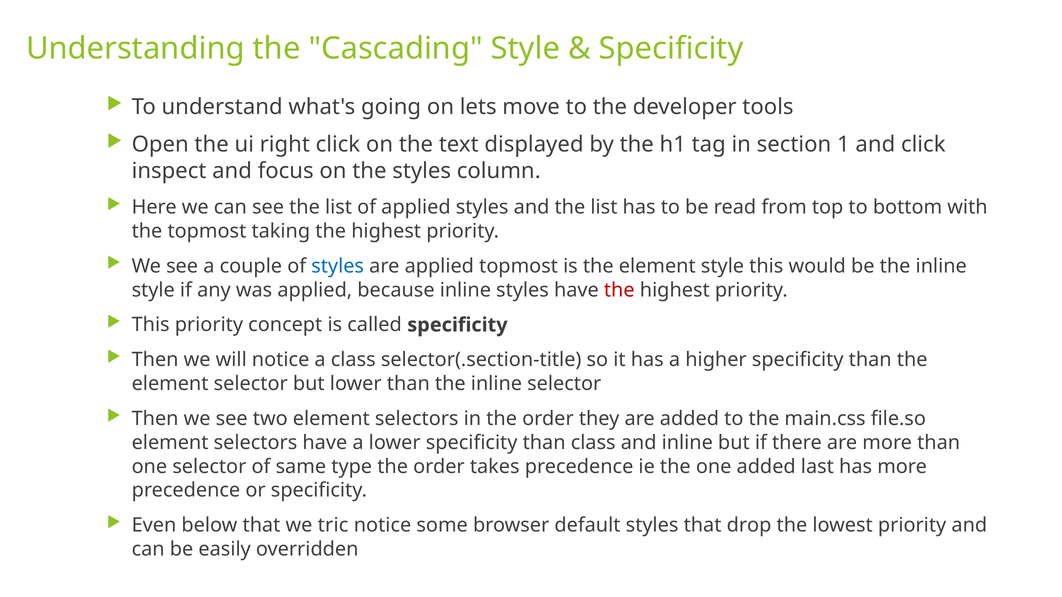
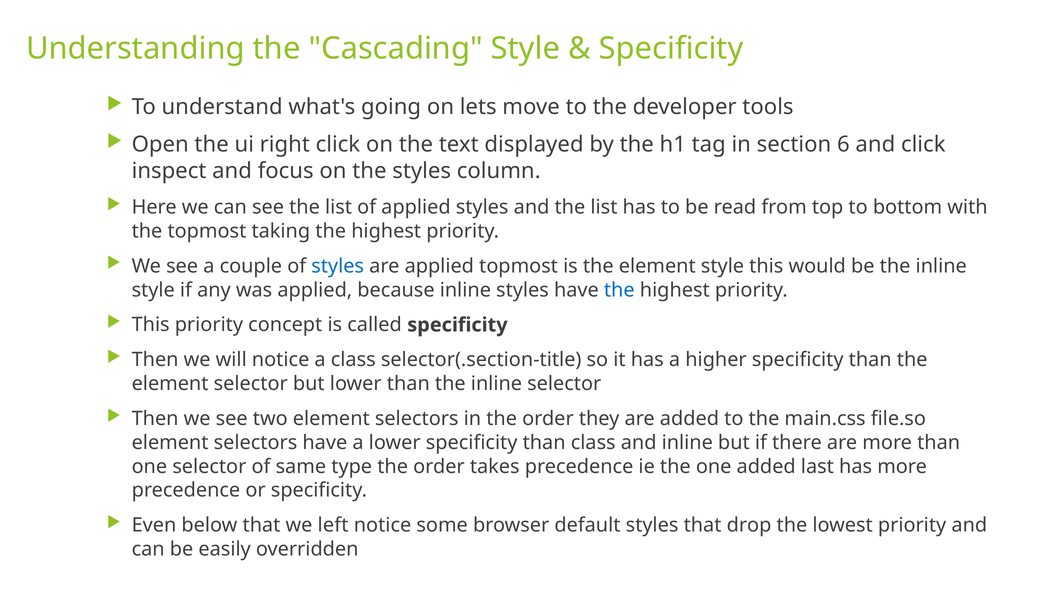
1: 1 -> 6
the at (619, 290) colour: red -> blue
tric: tric -> left
